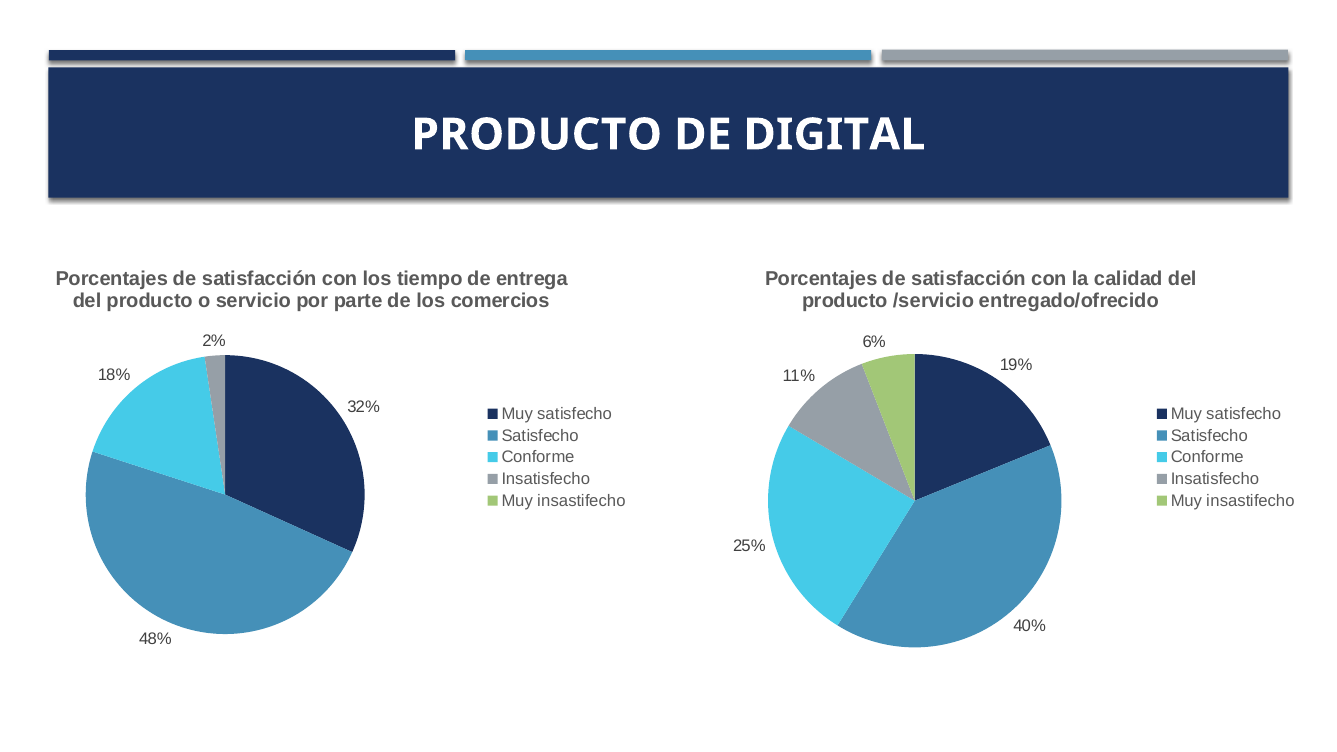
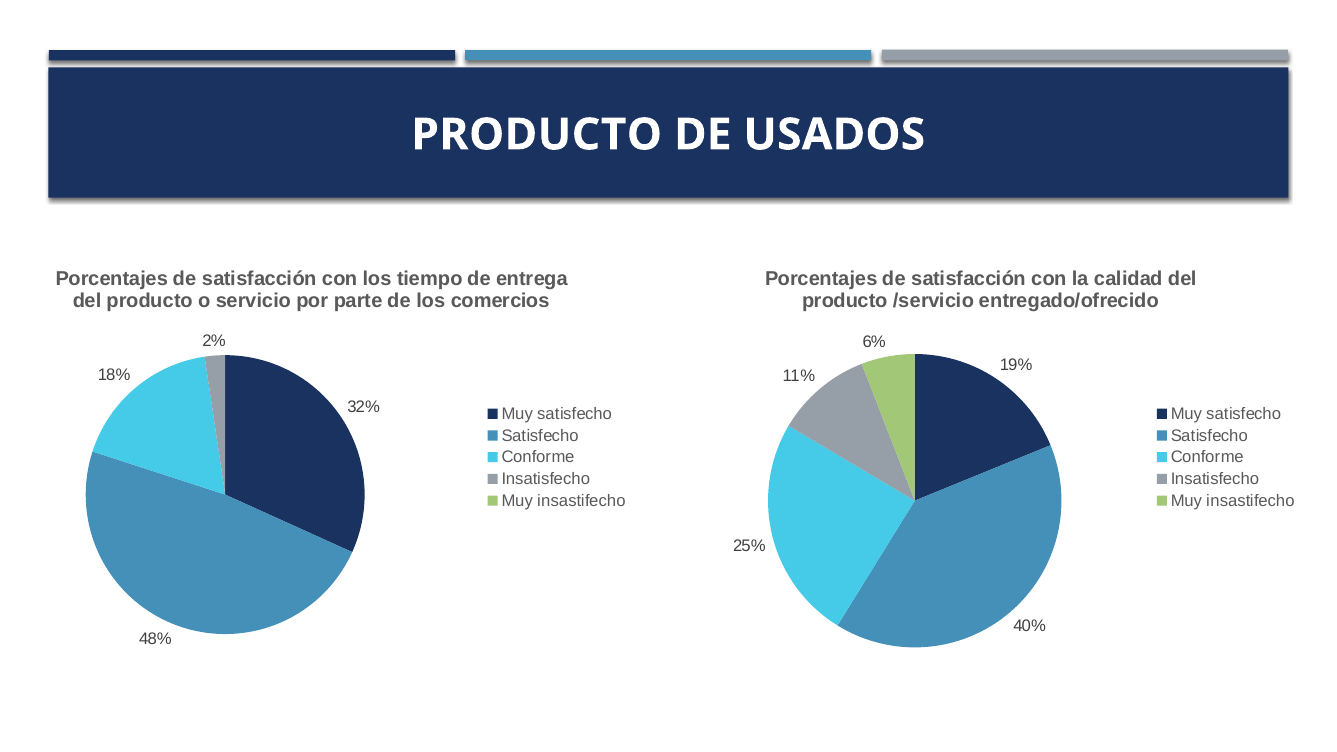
DIGITAL: DIGITAL -> USADOS
